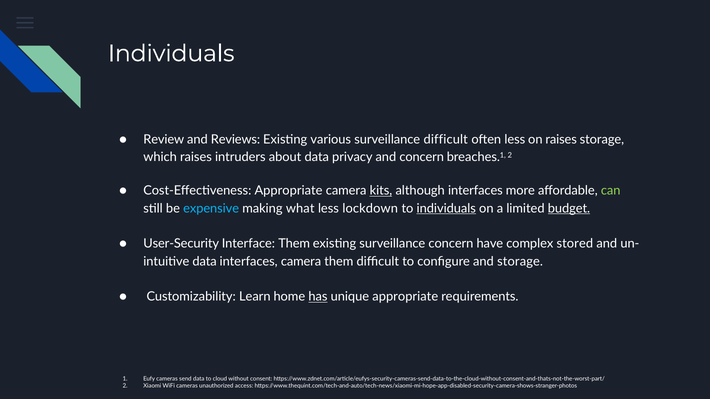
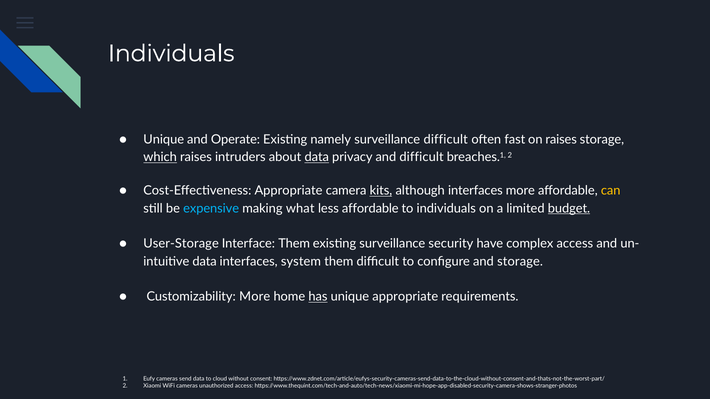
Review at (164, 140): Review -> Unique
Reviews: Reviews -> Operate
various: various -> namely
often less: less -> fast
which underline: none -> present
data at (317, 157) underline: none -> present
and concern: concern -> difficult
can colour: light green -> yellow
less lockdown: lockdown -> affordable
individuals at (446, 209) underline: present -> none
User-Security: User-Security -> User-Storage
surveillance concern: concern -> security
complex stored: stored -> access
interfaces camera: camera -> system
Customizability Learn: Learn -> More
